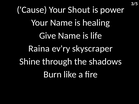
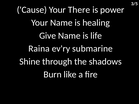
Shout: Shout -> There
skyscraper: skyscraper -> submarine
